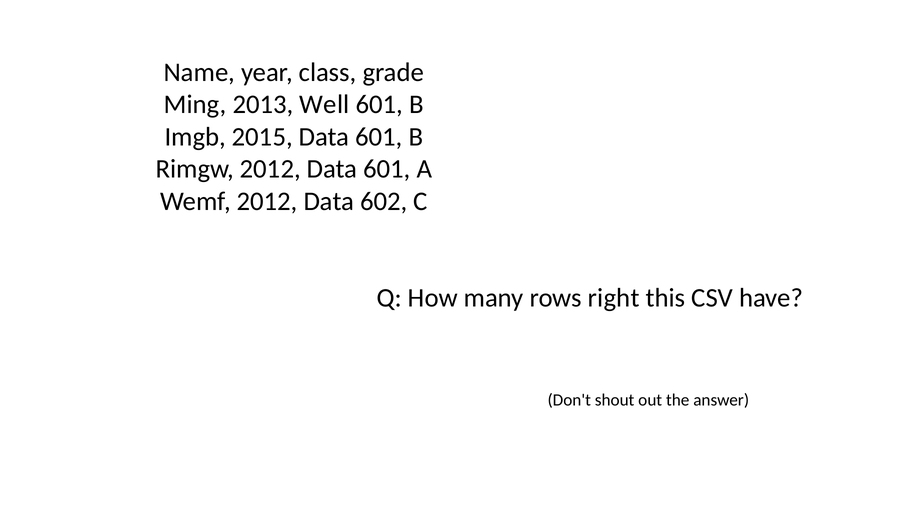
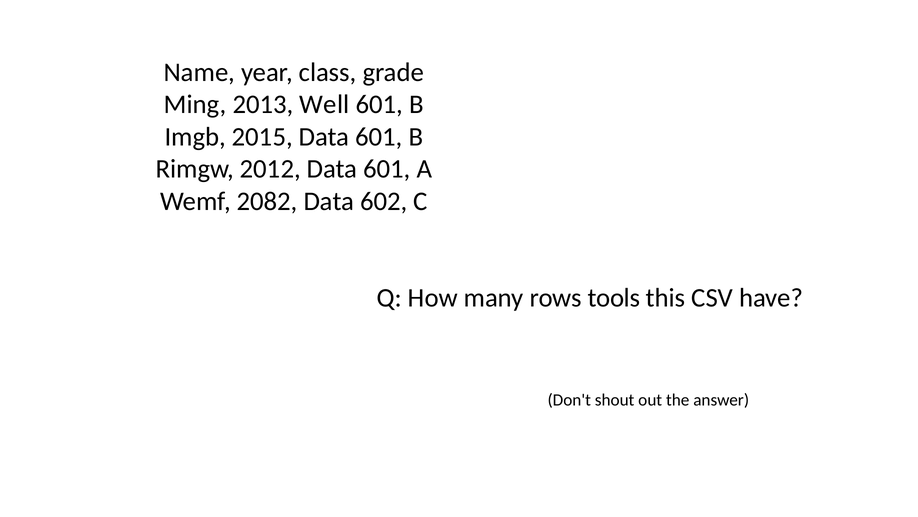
Wemf 2012: 2012 -> 2082
right: right -> tools
